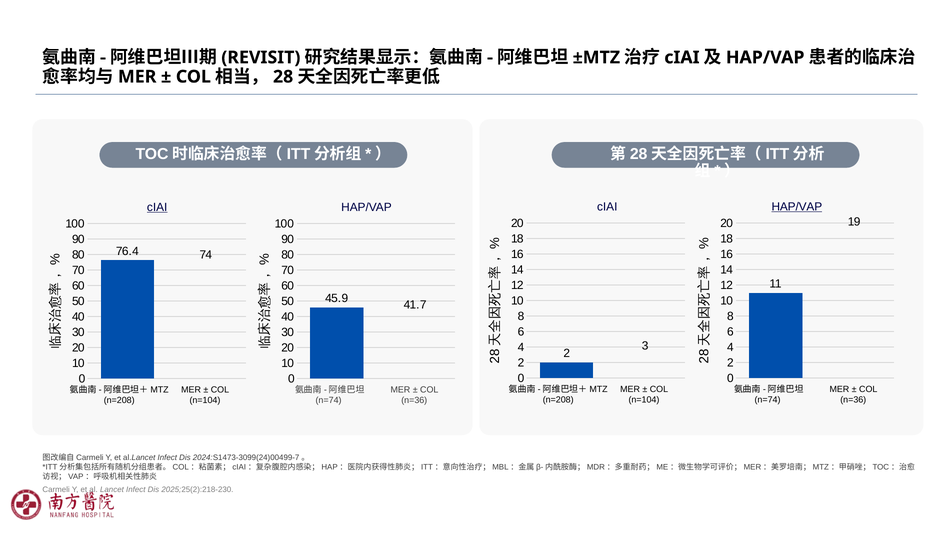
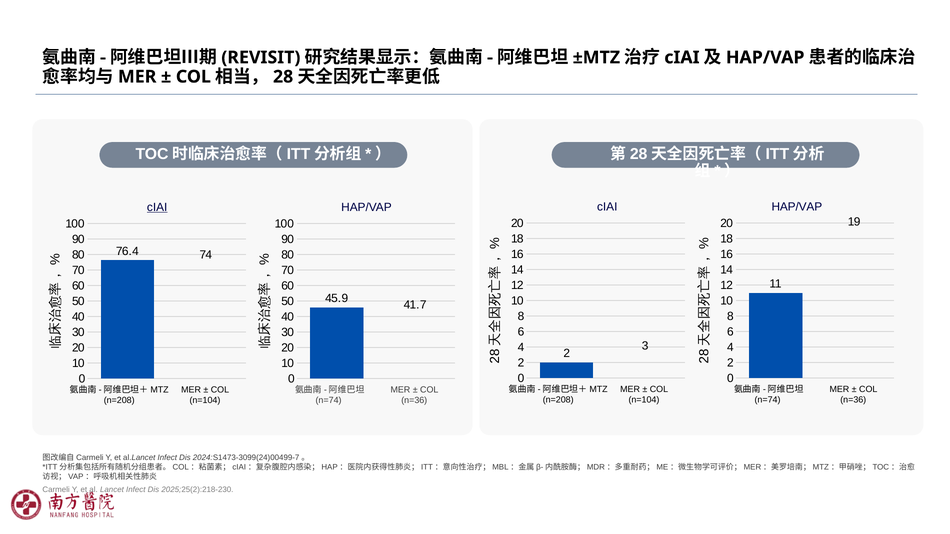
HAP/VAP at (797, 207) underline: present -> none
